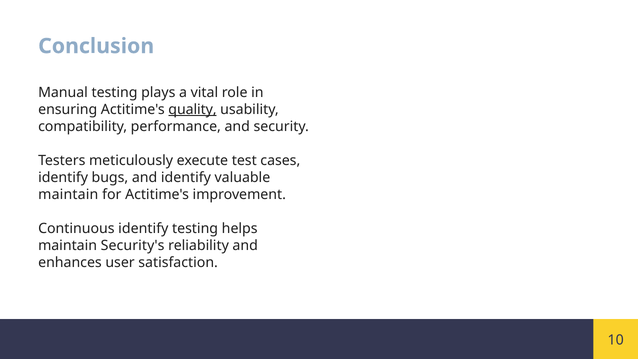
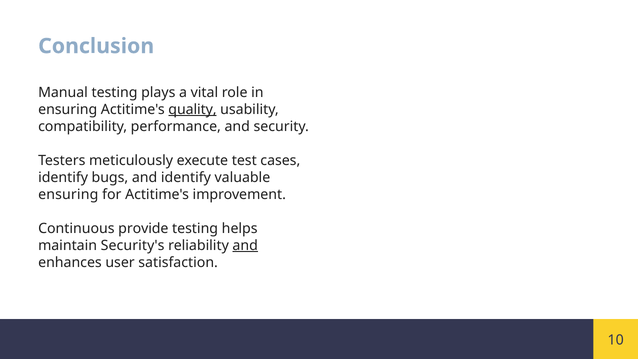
maintain at (68, 194): maintain -> ensuring
Continuous identify: identify -> provide
and at (245, 245) underline: none -> present
